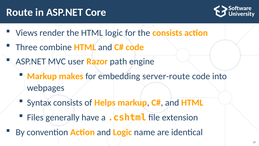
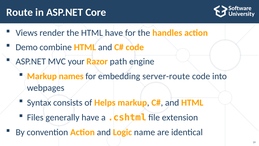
HTML logic: logic -> have
the consists: consists -> handles
Three: Three -> Demo
user: user -> your
makes: makes -> names
